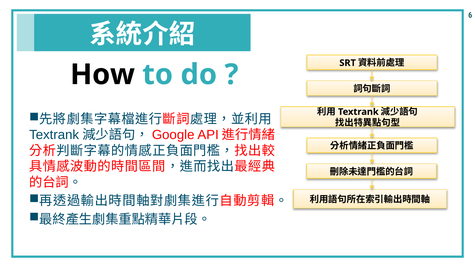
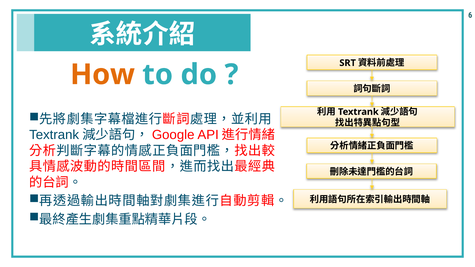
How colour: black -> orange
